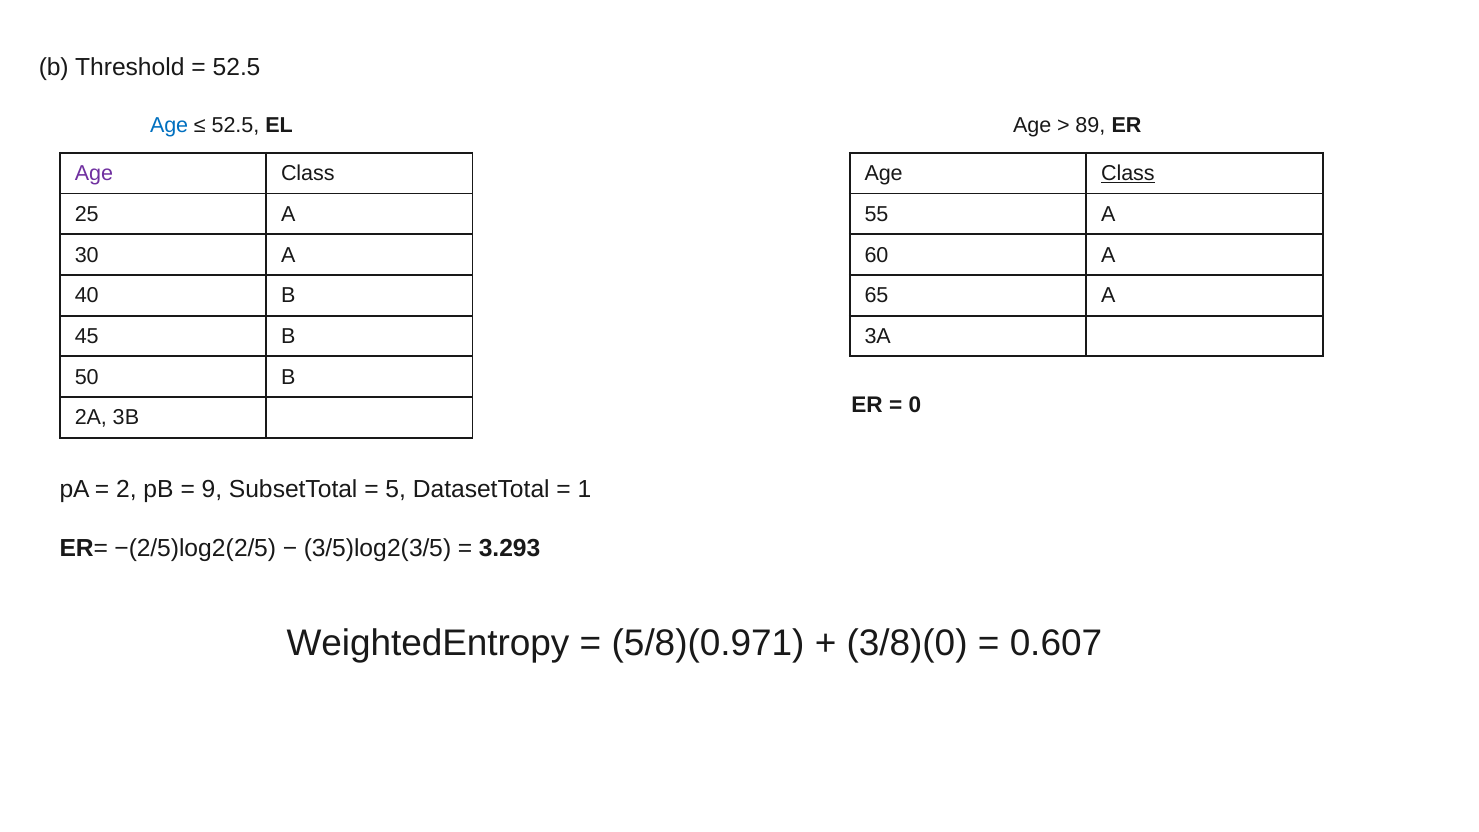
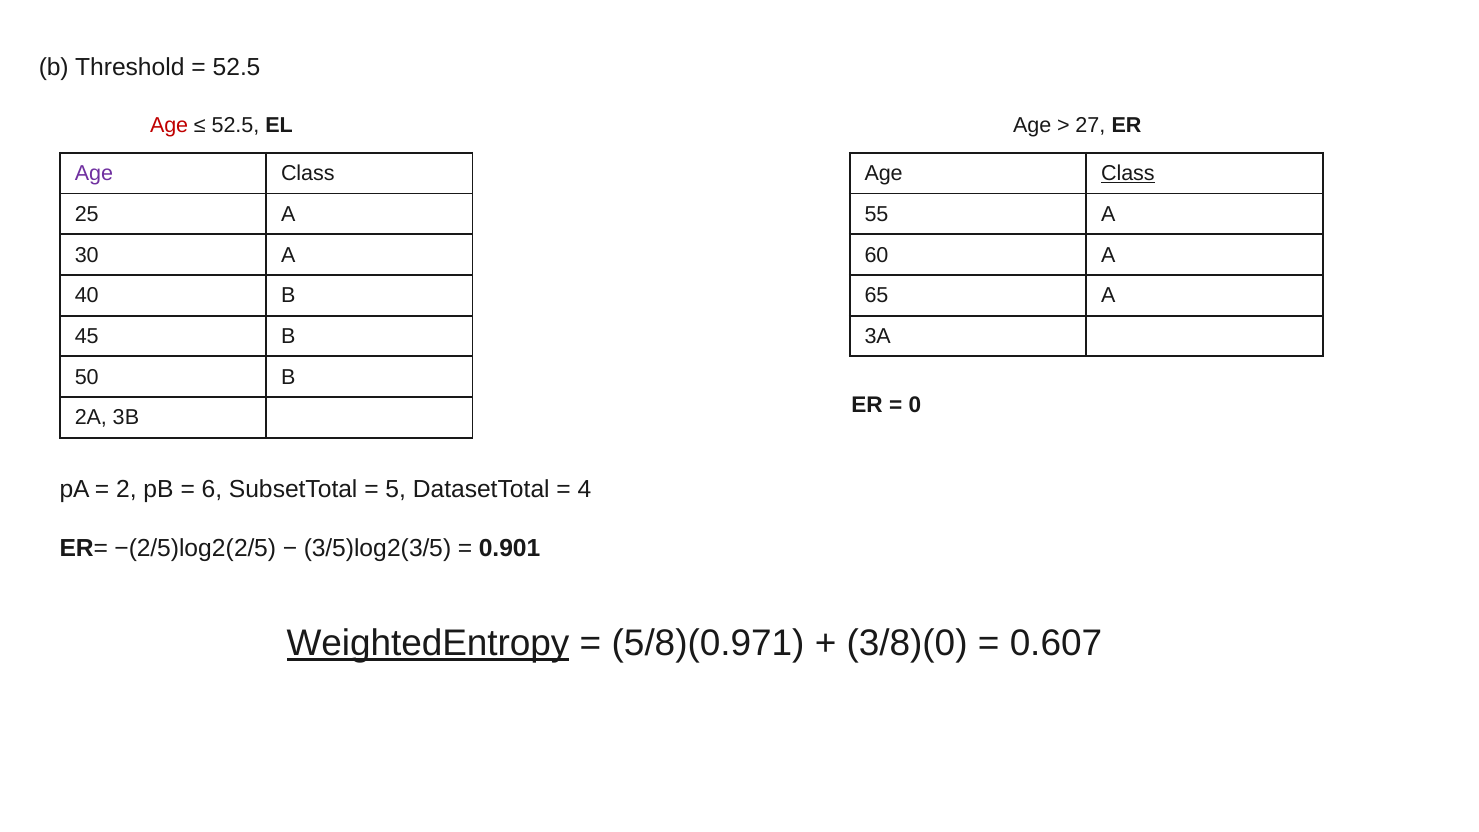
Age at (169, 126) colour: blue -> red
89: 89 -> 27
9: 9 -> 6
1: 1 -> 4
3.293: 3.293 -> 0.901
WeightedEntropy underline: none -> present
